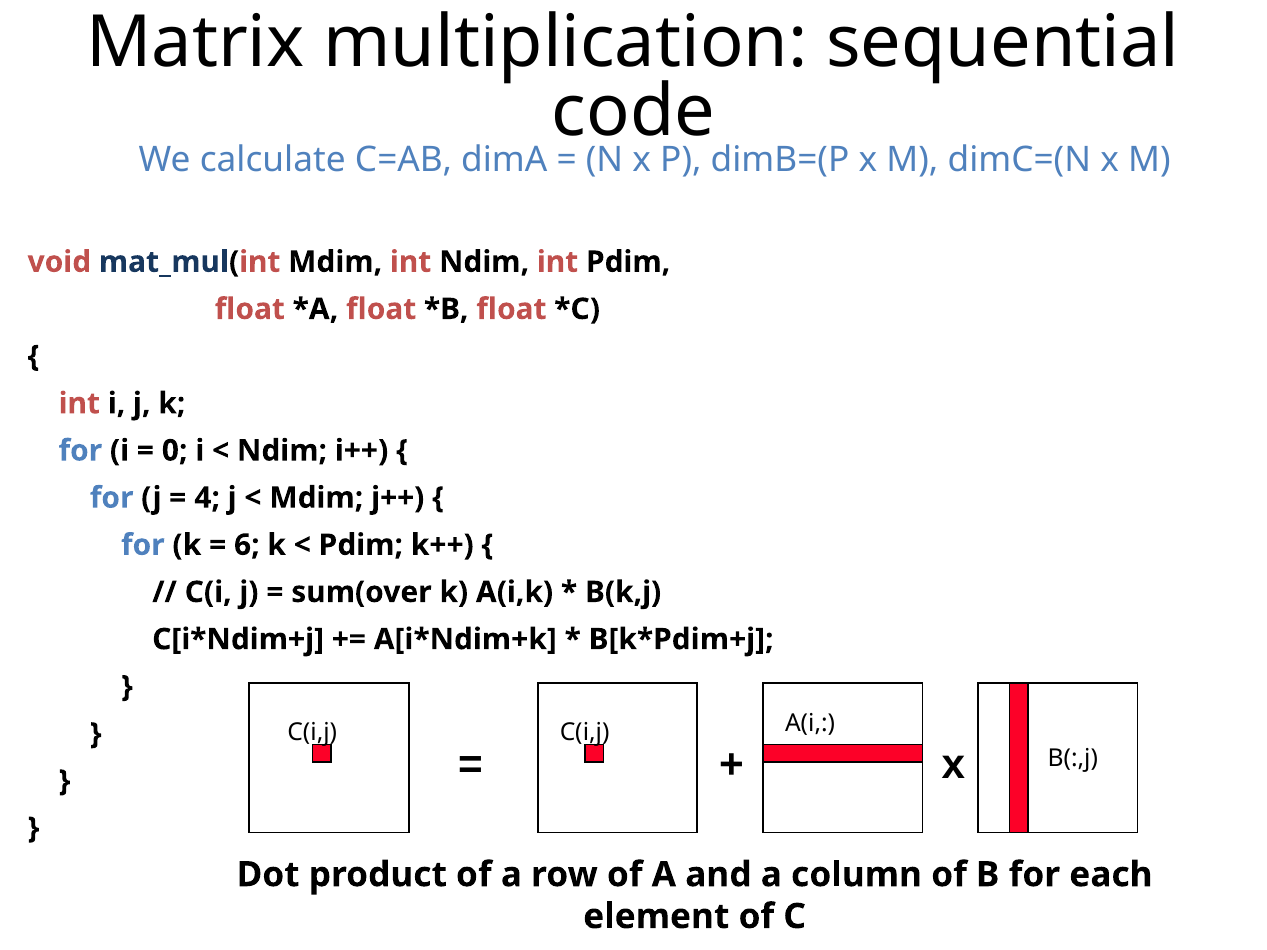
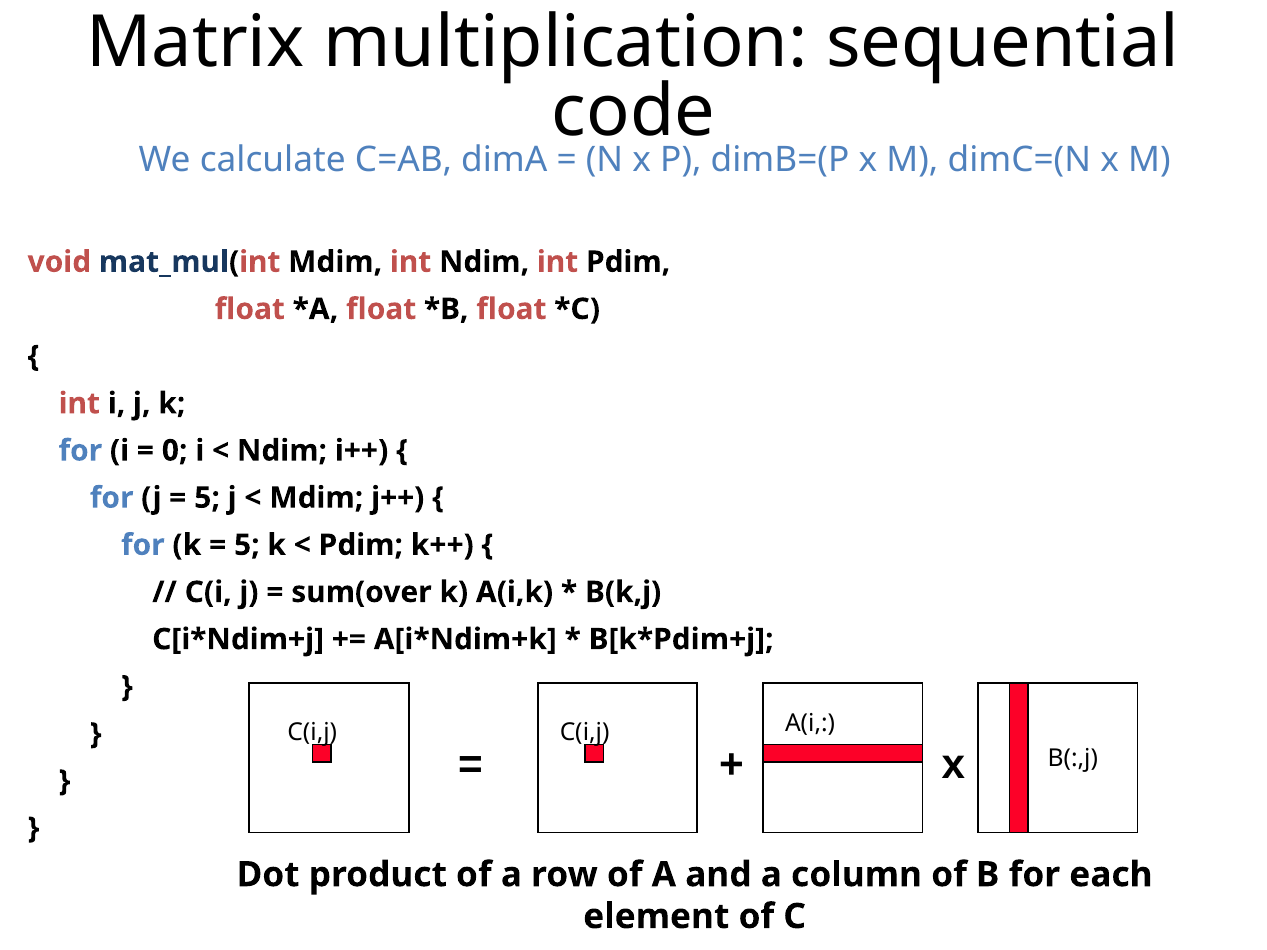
4 at (207, 498): 4 -> 5
6 at (247, 545): 6 -> 5
